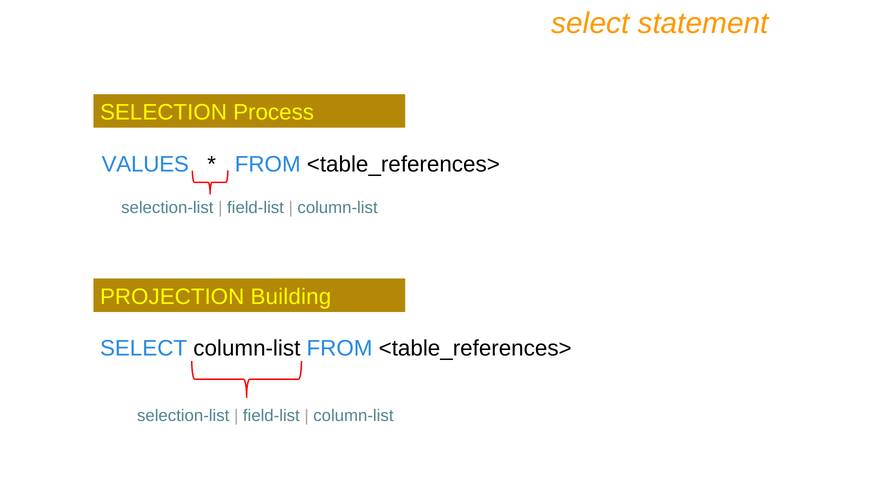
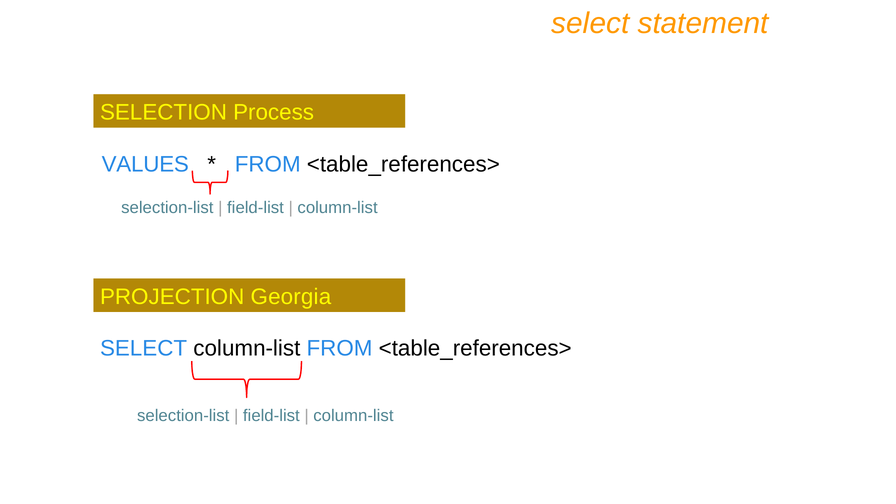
Building: Building -> Georgia
